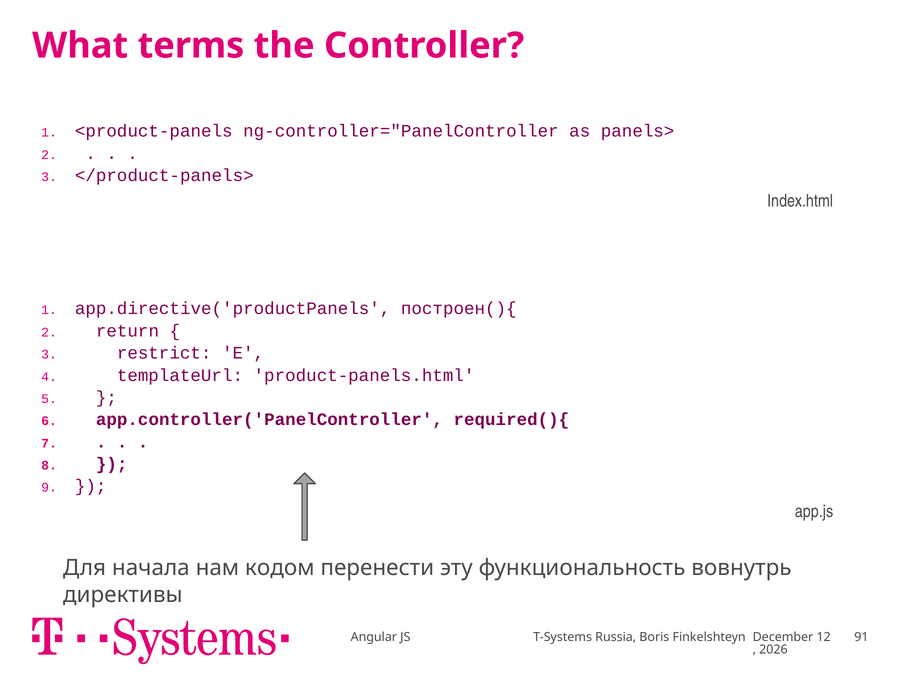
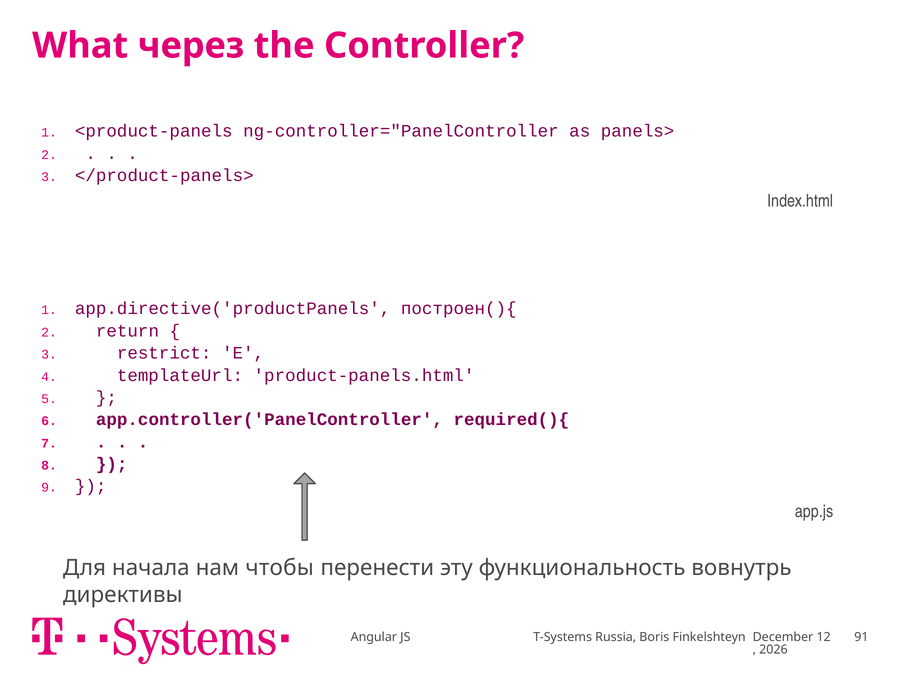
terms: terms -> через
кодом: кодом -> чтобы
